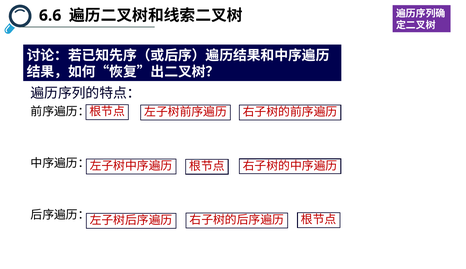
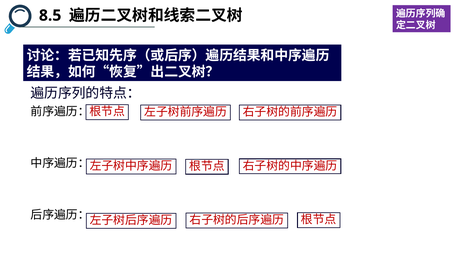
6.6: 6.6 -> 8.5
